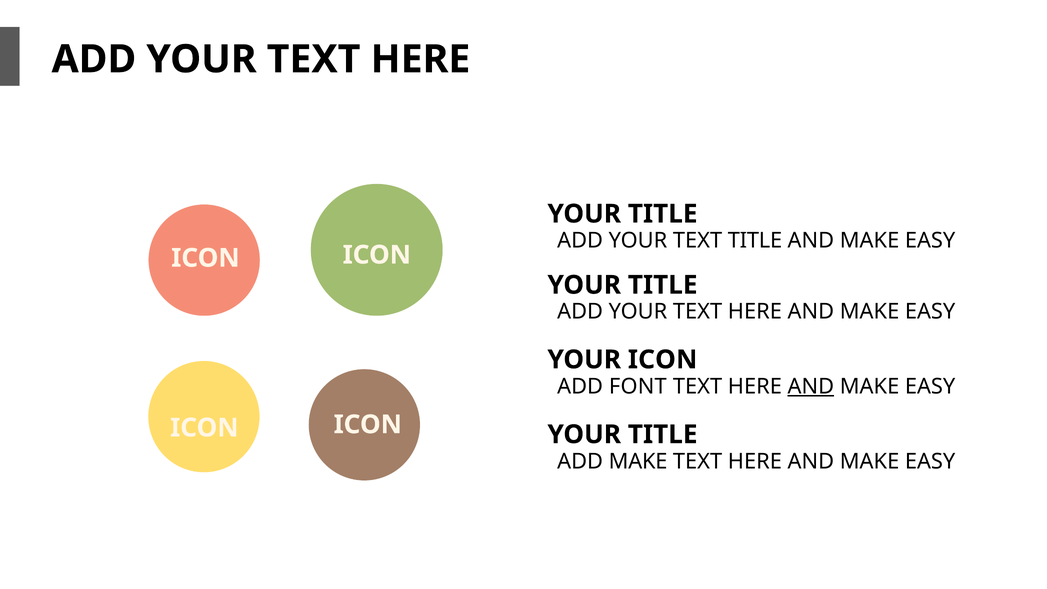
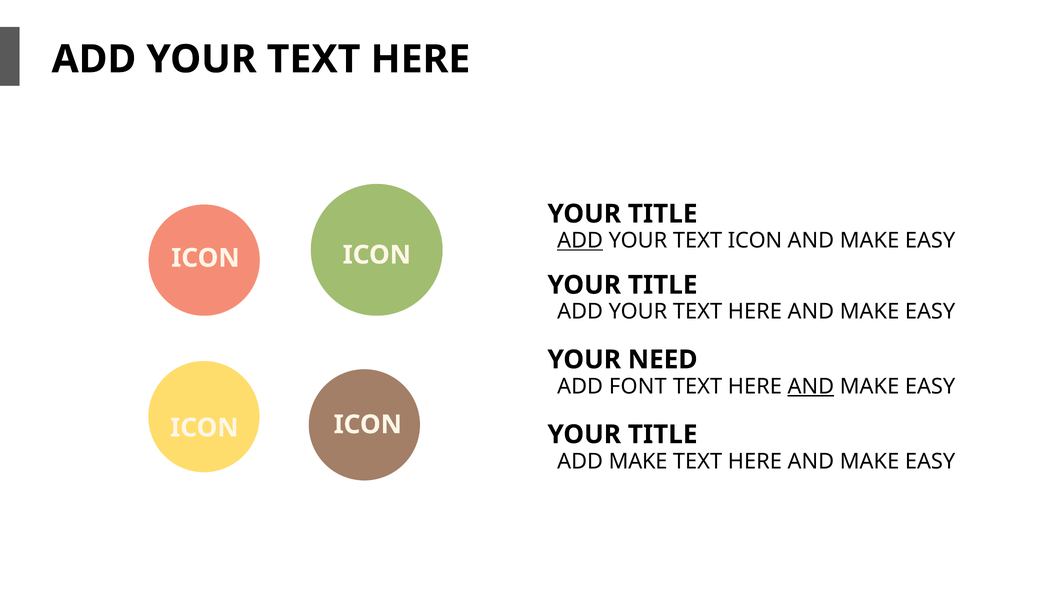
ADD at (580, 241) underline: none -> present
TEXT TITLE: TITLE -> ICON
YOUR ICON: ICON -> NEED
